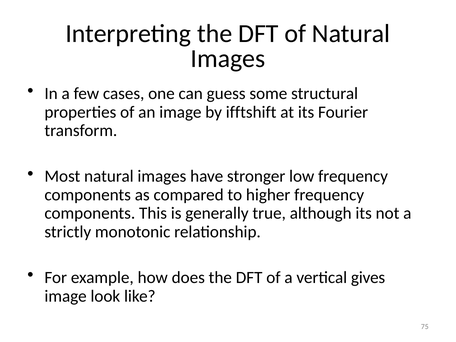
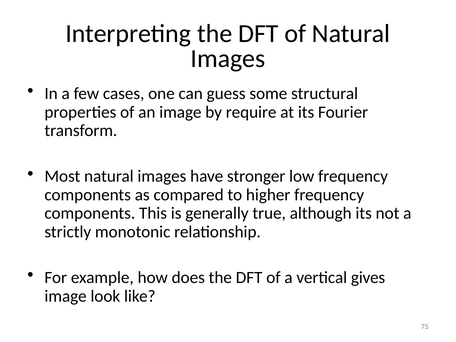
ifftshift: ifftshift -> require
